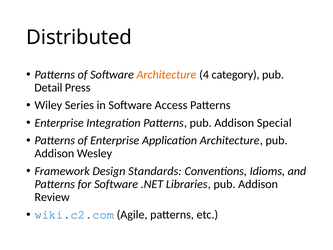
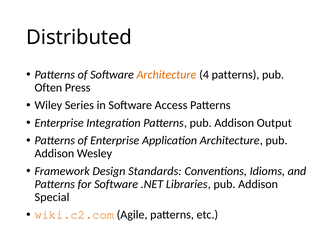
4 category: category -> patterns
Detail: Detail -> Often
Special: Special -> Output
Review: Review -> Special
wiki.c2.com colour: blue -> orange
